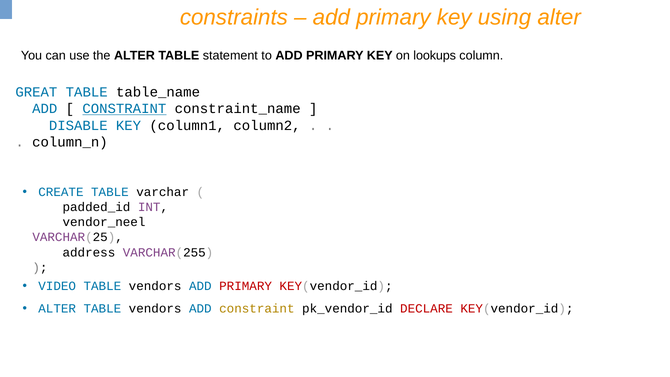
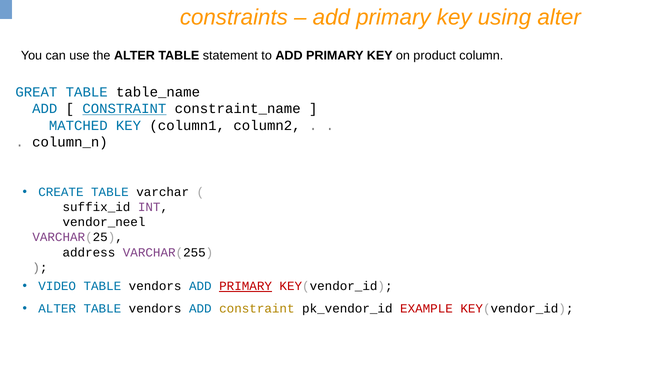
lookups: lookups -> product
DISABLE: DISABLE -> MATCHED
padded_id: padded_id -> suffix_id
PRIMARY at (246, 286) underline: none -> present
DECLARE: DECLARE -> EXAMPLE
